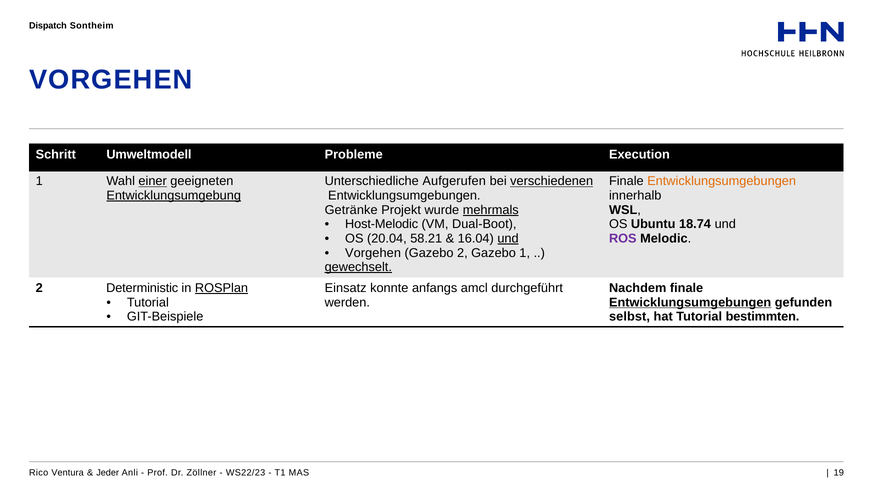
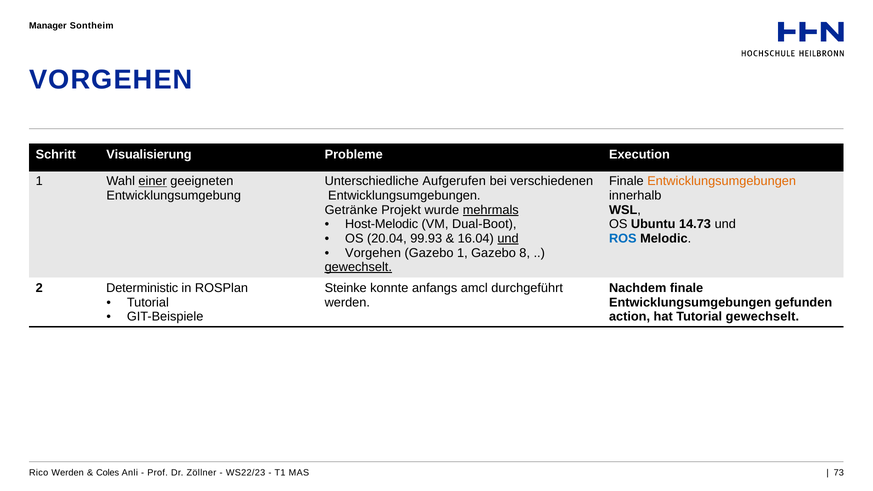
Dispatch: Dispatch -> Manager
Umweltmodell: Umweltmodell -> Visualisierung
verschiedenen underline: present -> none
Entwicklungsumgebung underline: present -> none
18.74: 18.74 -> 14.73
58.21: 58.21 -> 99.93
ROS colour: purple -> blue
Gazebo 2: 2 -> 1
Gazebo 1: 1 -> 8
ROSPlan underline: present -> none
Einsatz: Einsatz -> Steinke
Entwicklungsumgebungen at (690, 302) underline: present -> none
selbst: selbst -> action
Tutorial bestimmten: bestimmten -> gewechselt
Rico Ventura: Ventura -> Werden
Jeder: Jeder -> Coles
19: 19 -> 73
